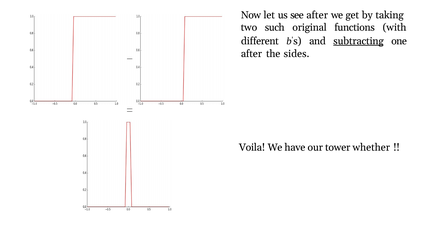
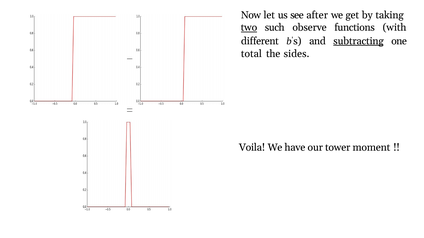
two underline: none -> present
original: original -> observe
after at (251, 54): after -> total
whether: whether -> moment
